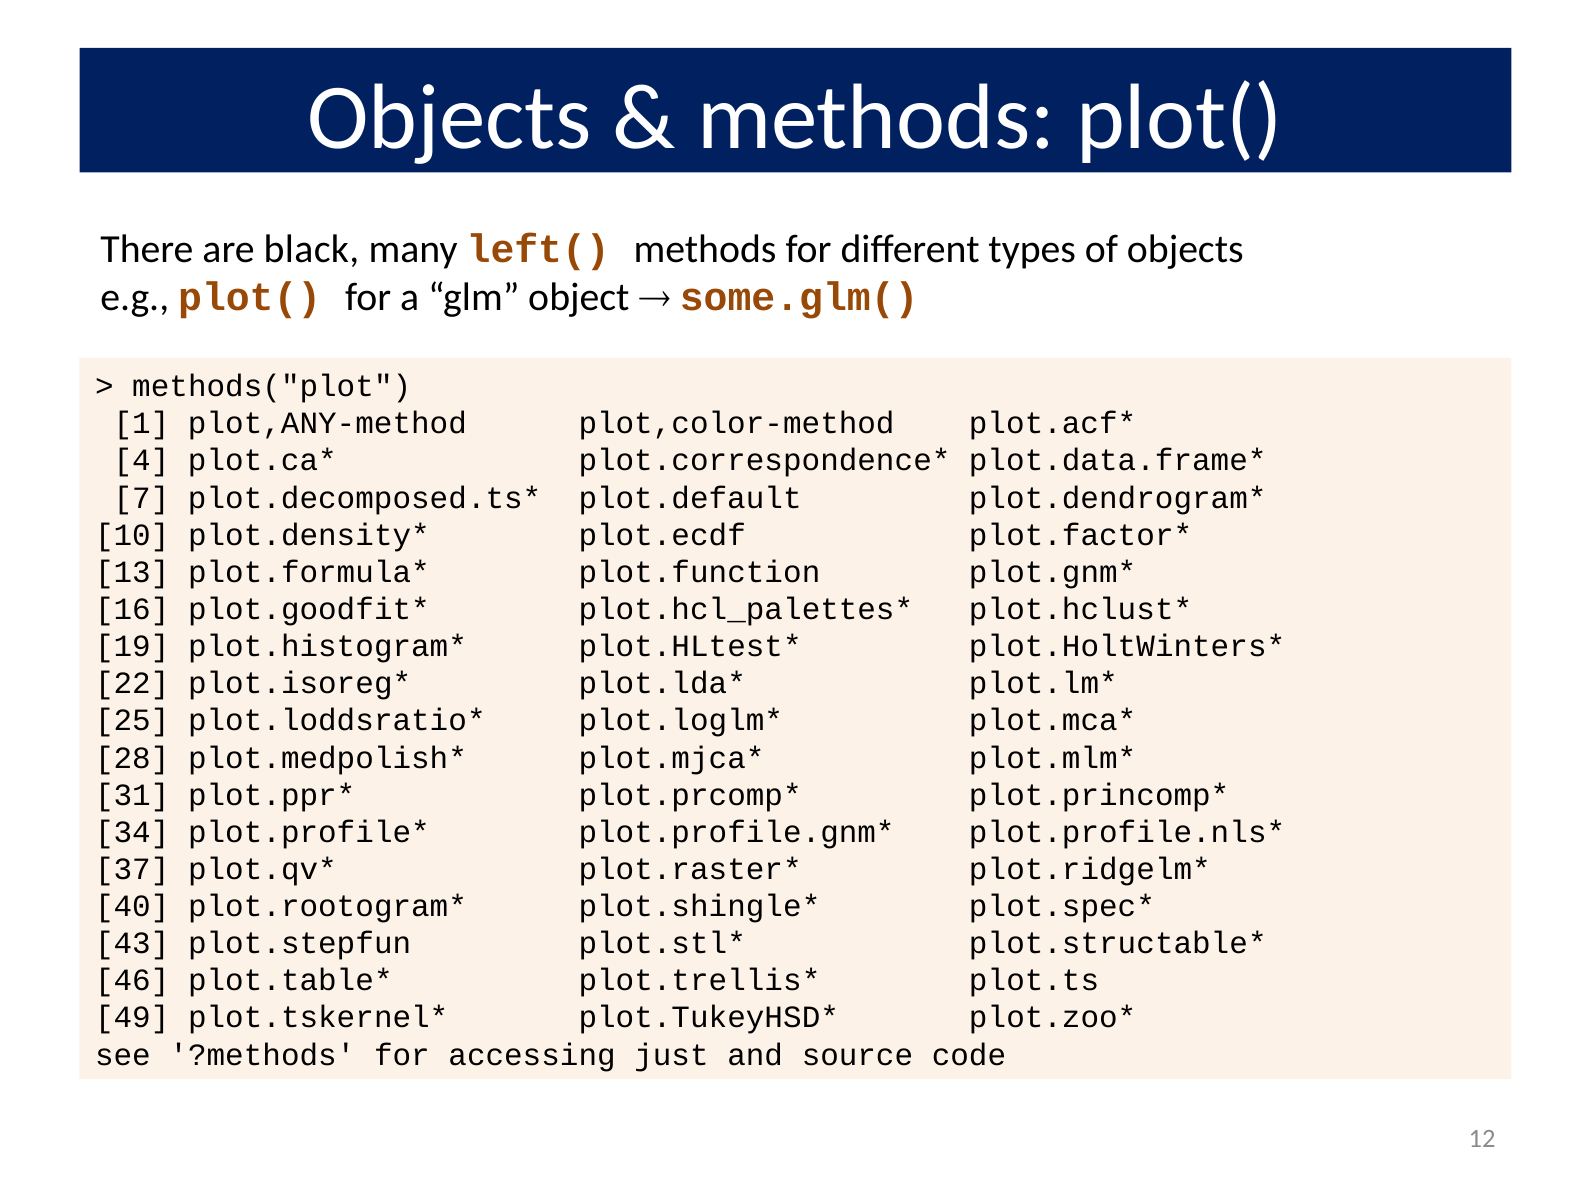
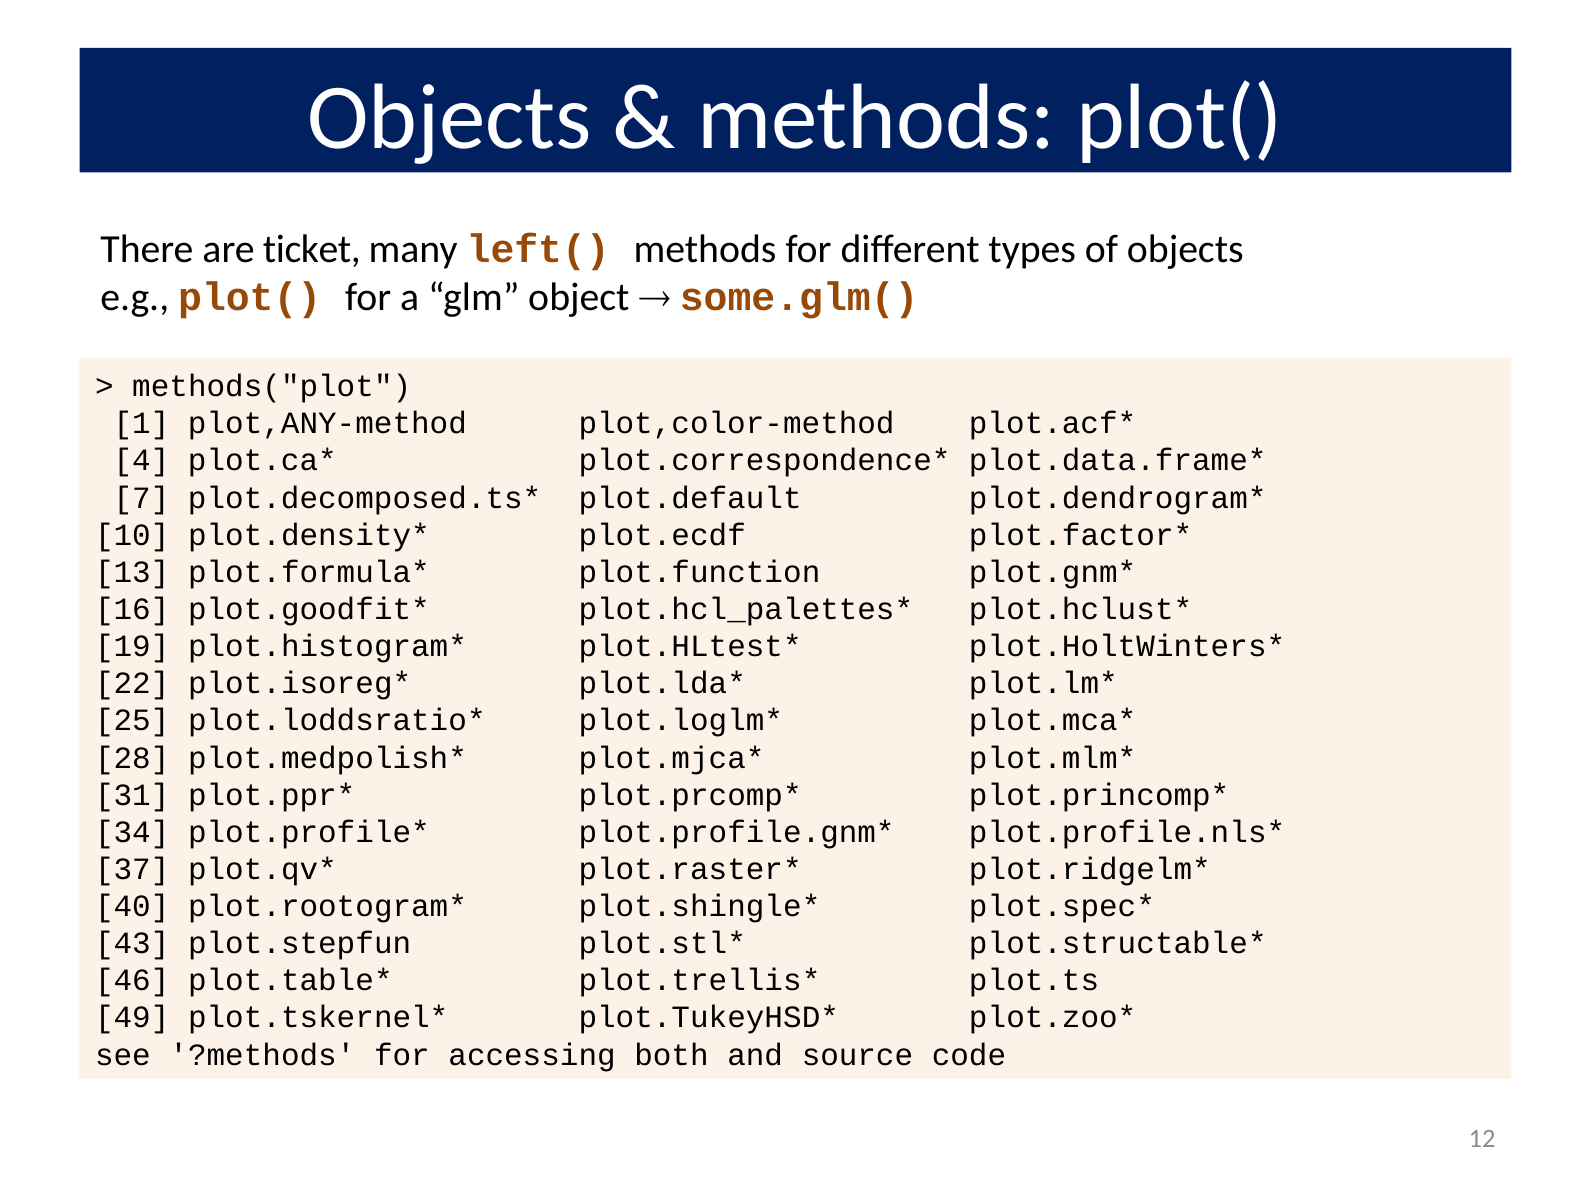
black: black -> ticket
just: just -> both
